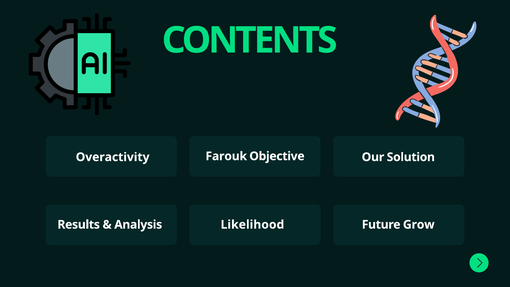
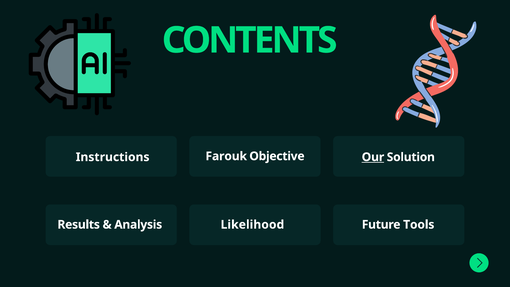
Our underline: none -> present
Overactivity: Overactivity -> Instructions
Grow: Grow -> Tools
